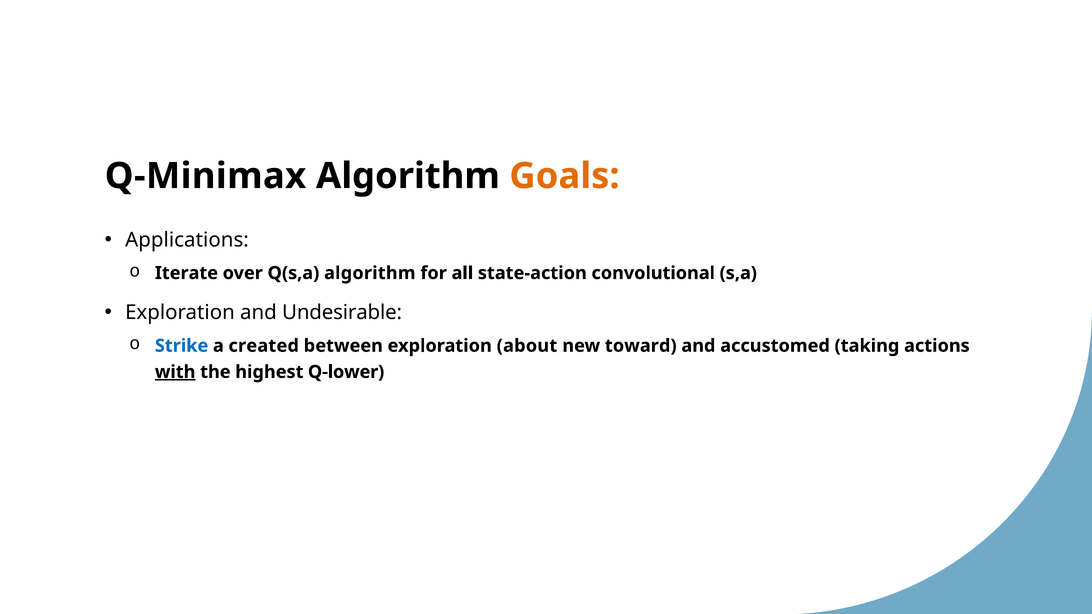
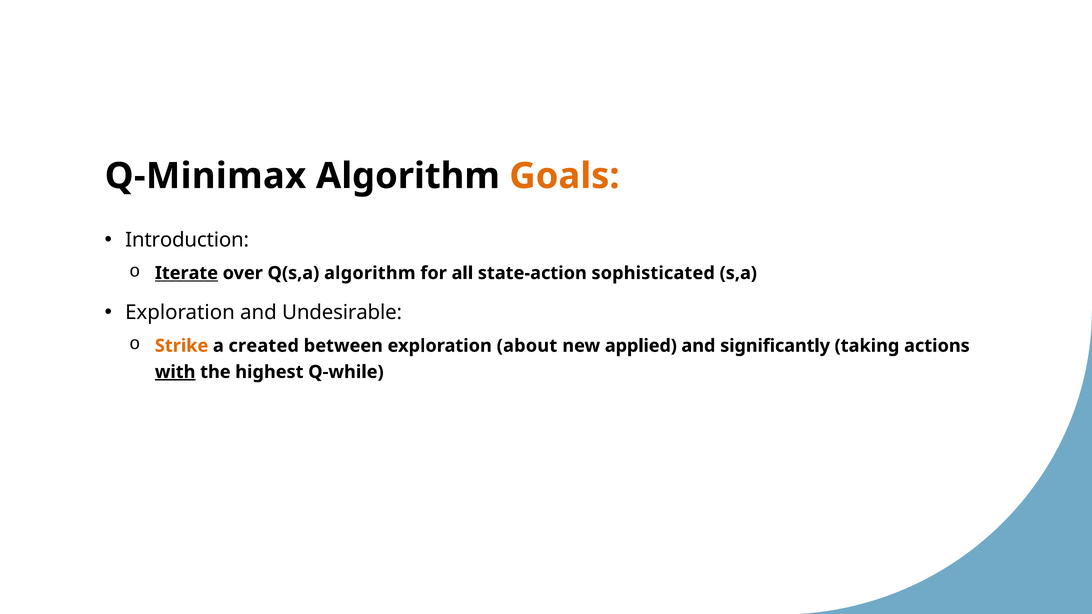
Applications: Applications -> Introduction
Iterate underline: none -> present
convolutional: convolutional -> sophisticated
Strike colour: blue -> orange
toward: toward -> applied
accustomed: accustomed -> significantly
Q-lower: Q-lower -> Q-while
